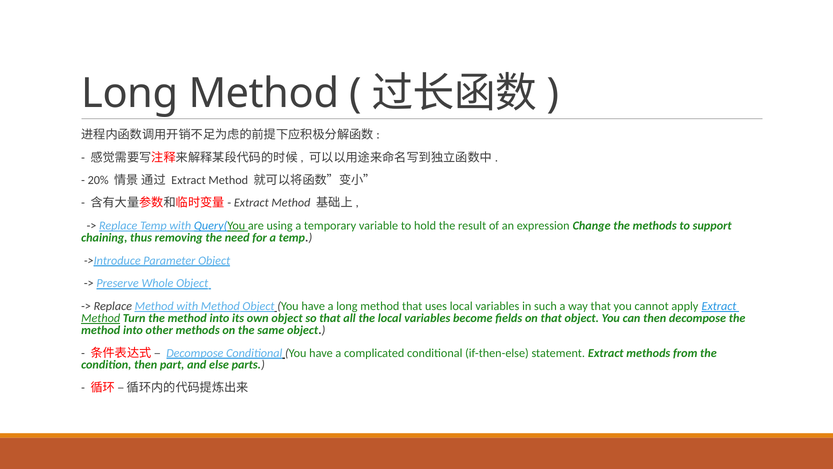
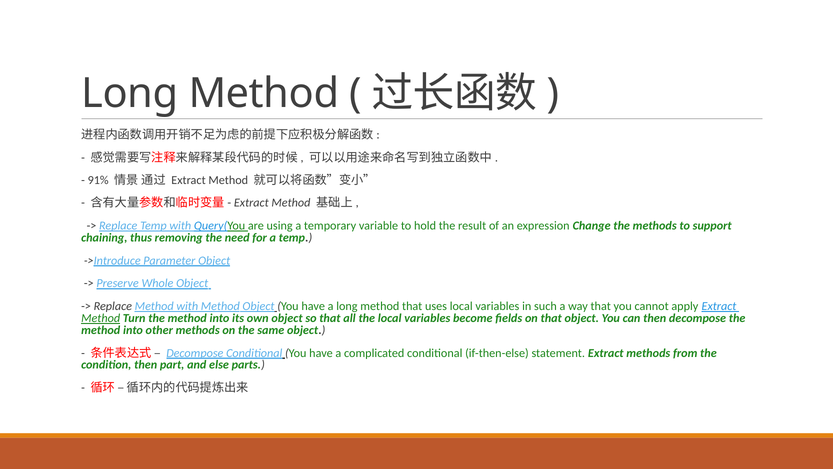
20%: 20% -> 91%
